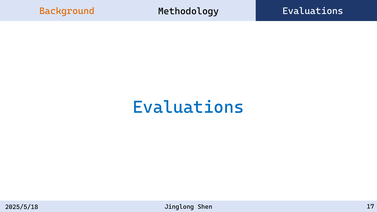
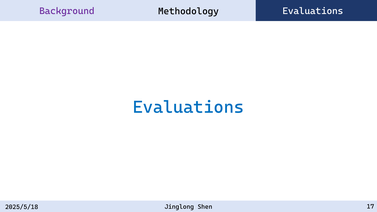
Background colour: orange -> purple
